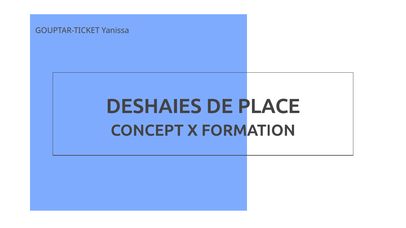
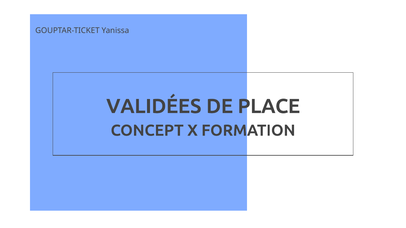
DESHAIES: DESHAIES -> VALIDÉES
